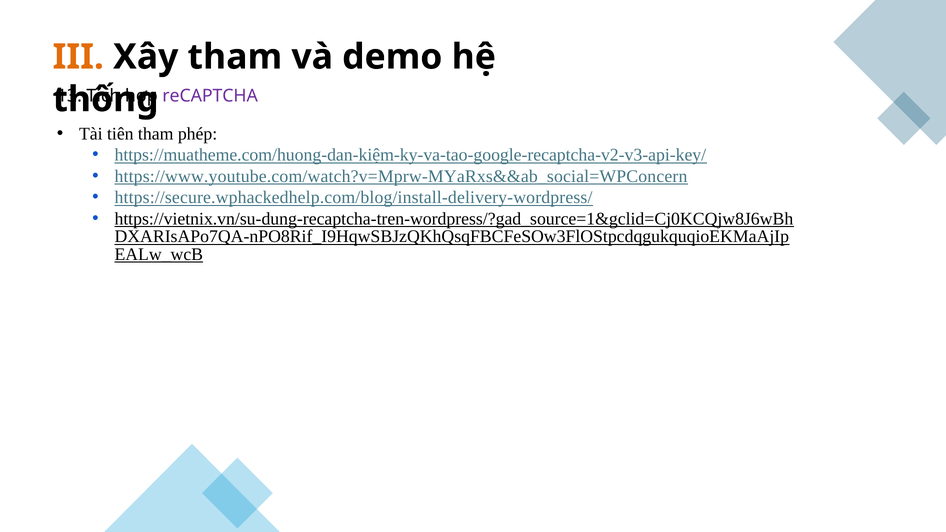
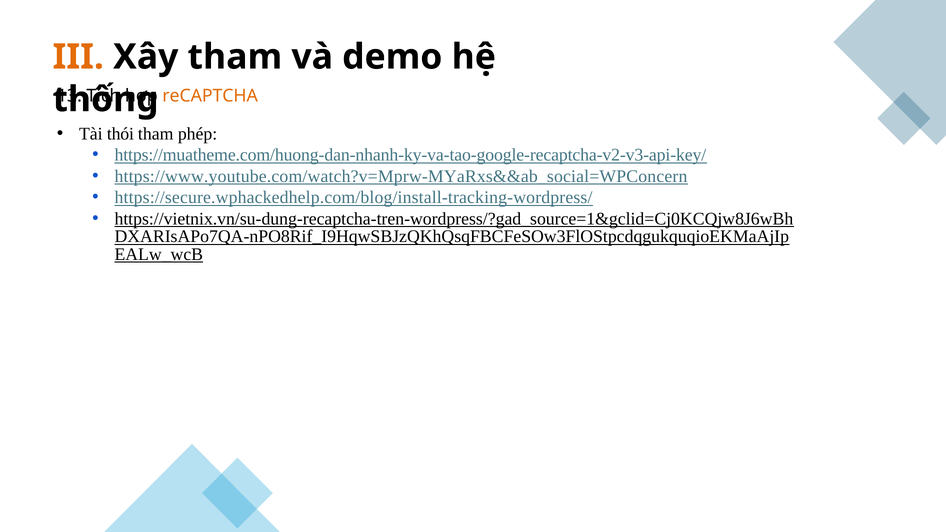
reCAPTCHA colour: purple -> orange
tiên: tiên -> thói
https://muatheme.com/huong-dan-kiệm-ky-va-tao-google-recaptcha-v2-v3-api-key/: https://muatheme.com/huong-dan-kiệm-ky-va-tao-google-recaptcha-v2-v3-api-key/ -> https://muatheme.com/huong-dan-nhanh-ky-va-tao-google-recaptcha-v2-v3-api-key/
https://secure.wphackedhelp.com/blog/install-delivery-wordpress/: https://secure.wphackedhelp.com/blog/install-delivery-wordpress/ -> https://secure.wphackedhelp.com/blog/install-tracking-wordpress/
